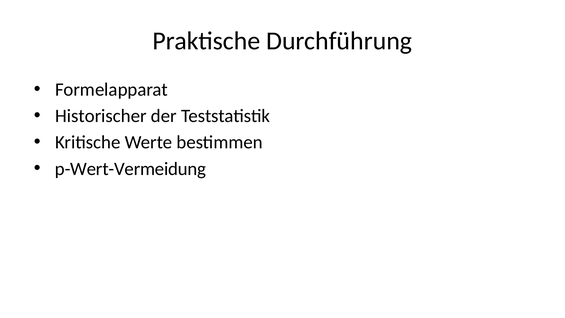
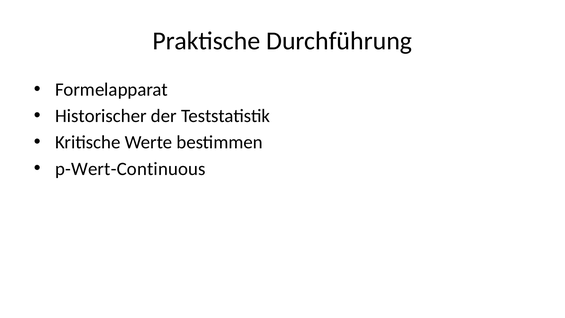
p-Wert-Vermeidung: p-Wert-Vermeidung -> p-Wert-Continuous
